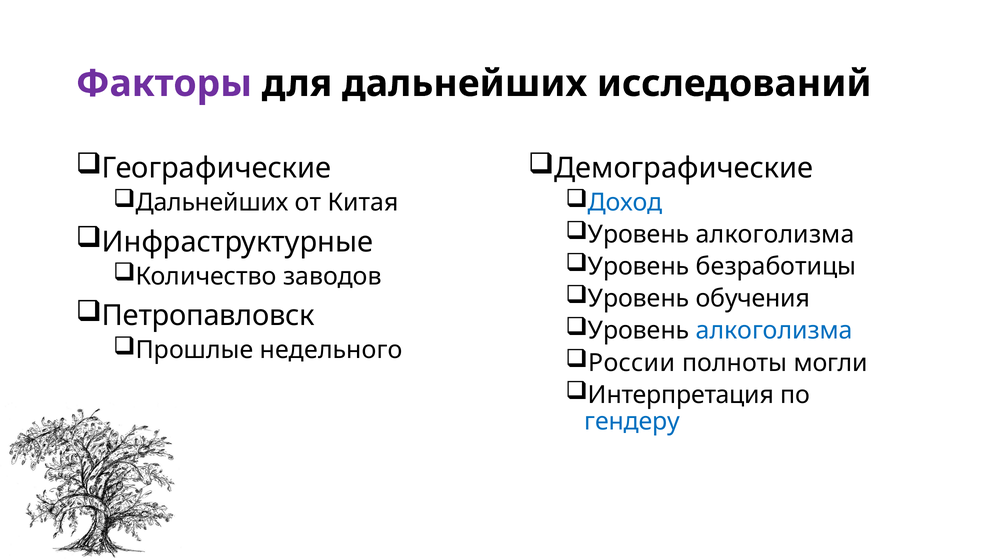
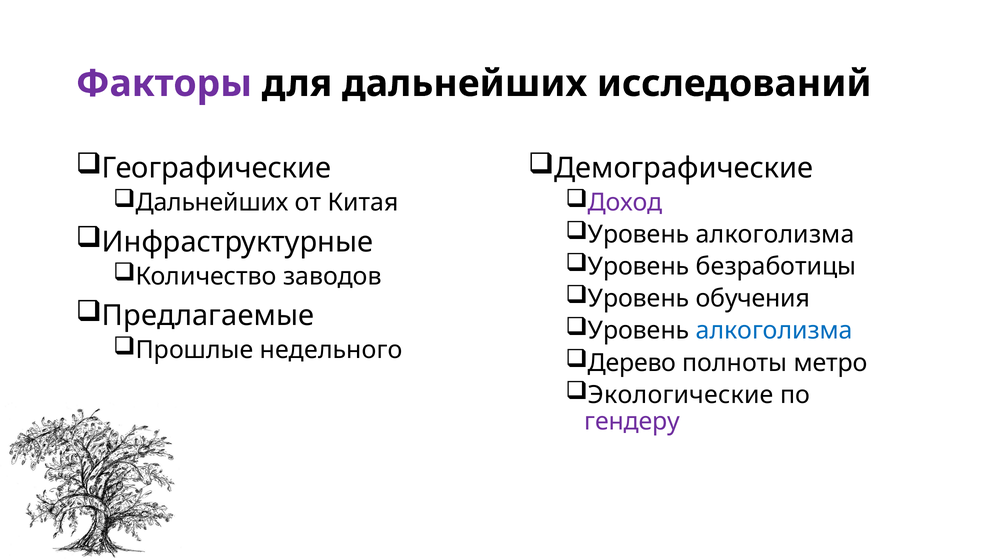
Доход colour: blue -> purple
Петропавловск: Петропавловск -> Предлагаемые
России: России -> Дерево
могли: могли -> метро
Интерпретация: Интерпретация -> Экологические
гендеру colour: blue -> purple
